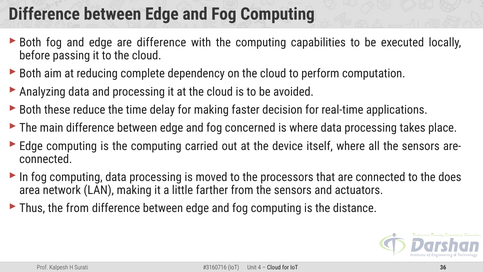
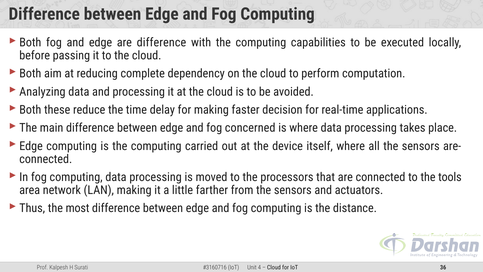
does: does -> tools
the from: from -> most
